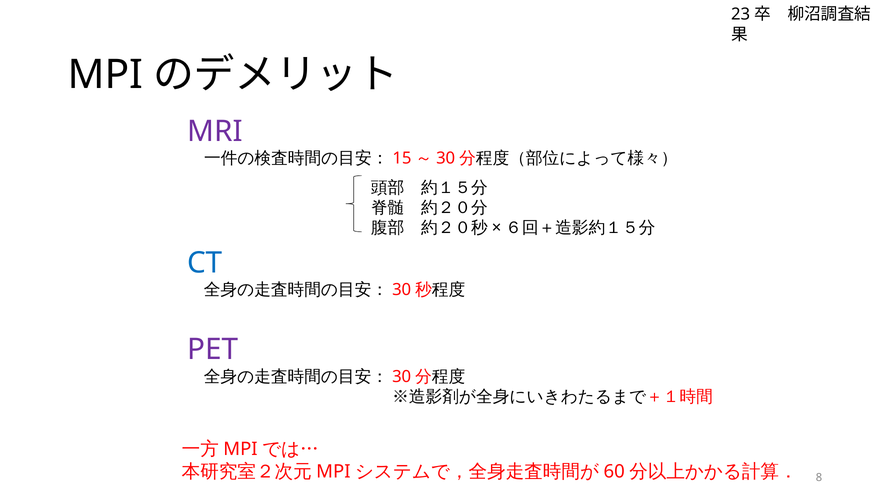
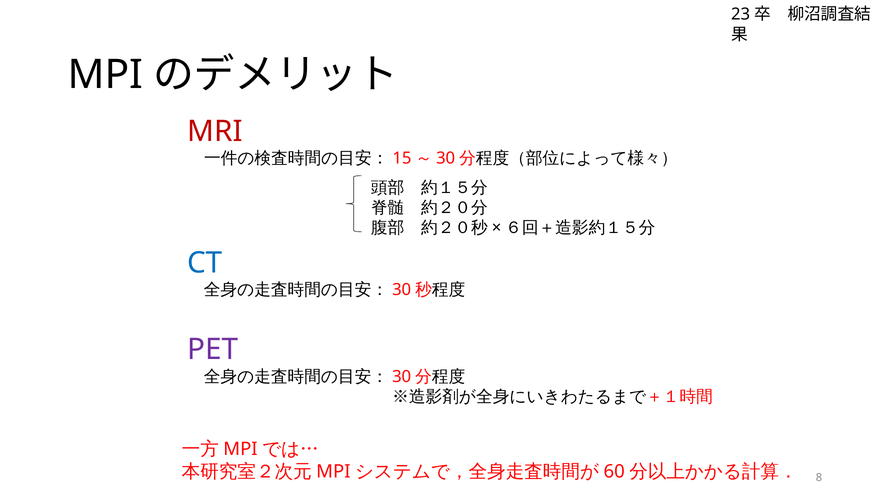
MRI colour: purple -> red
